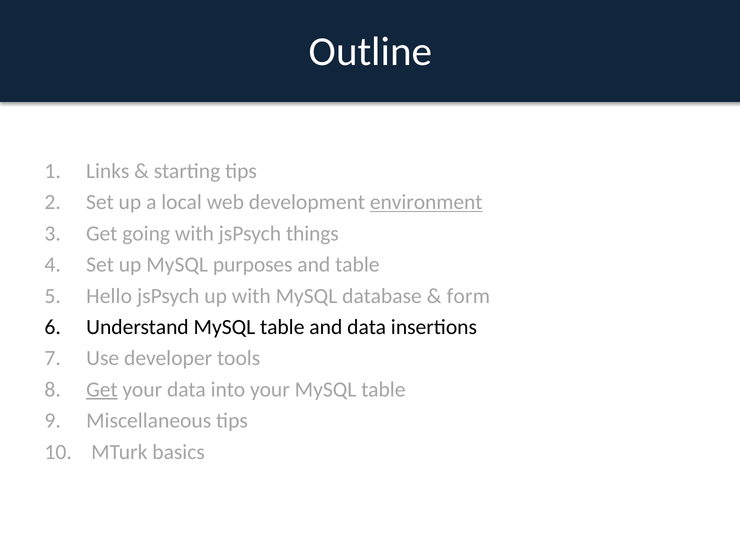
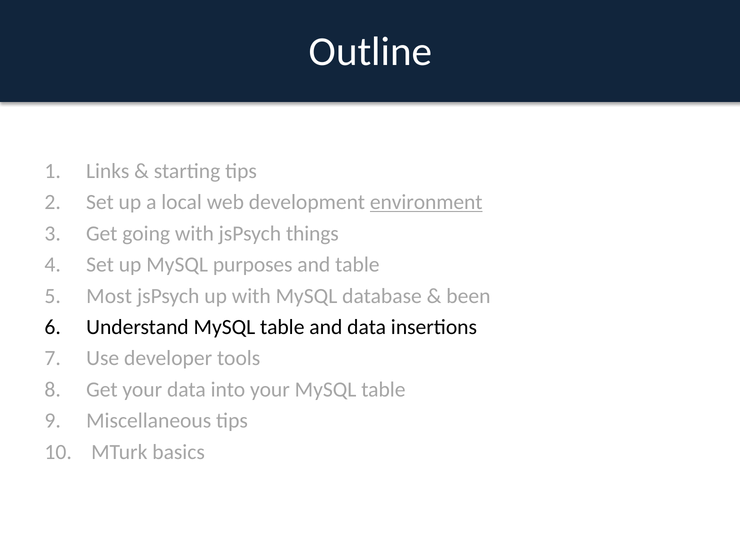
Hello: Hello -> Most
form: form -> been
Get at (102, 390) underline: present -> none
